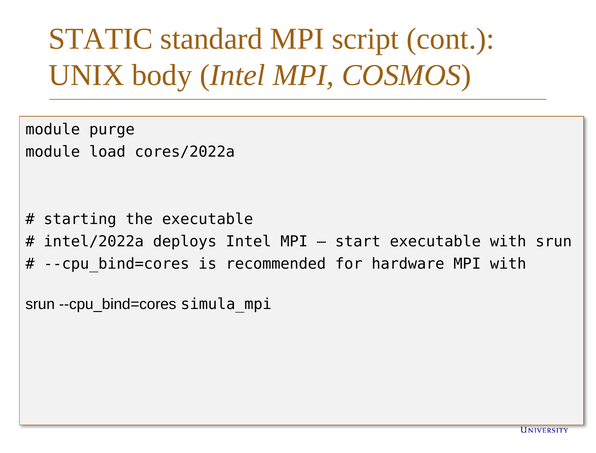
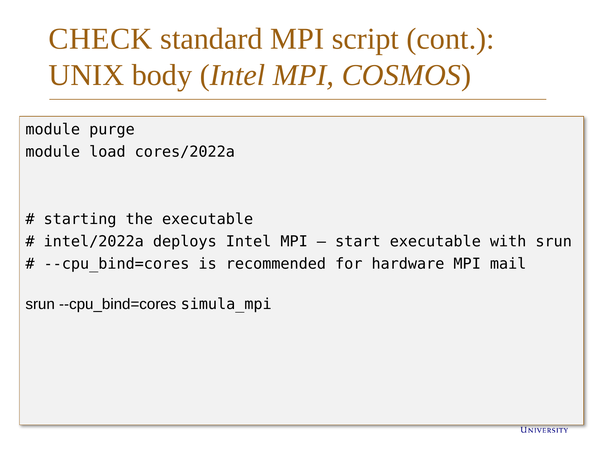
STATIC: STATIC -> CHECK
MPI with: with -> mail
